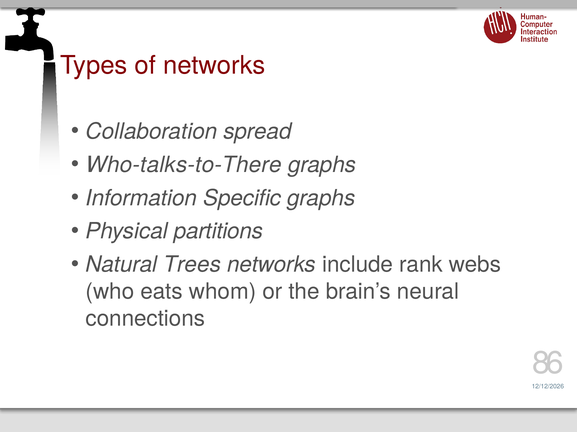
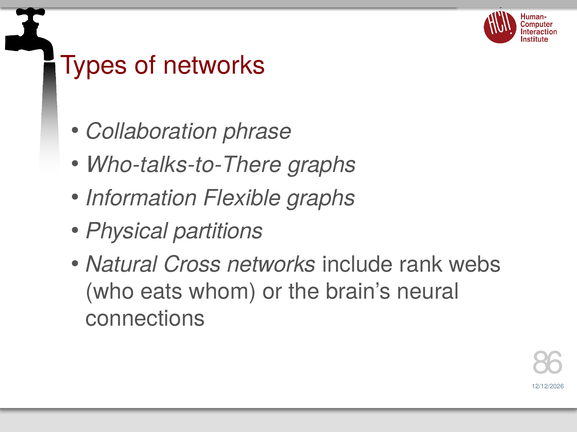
spread: spread -> phrase
Specific: Specific -> Flexible
Trees: Trees -> Cross
